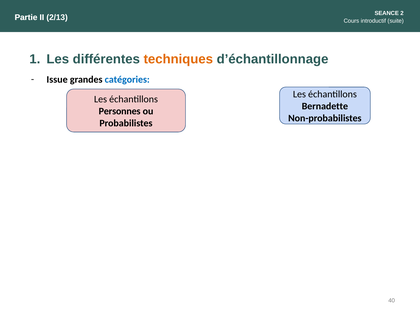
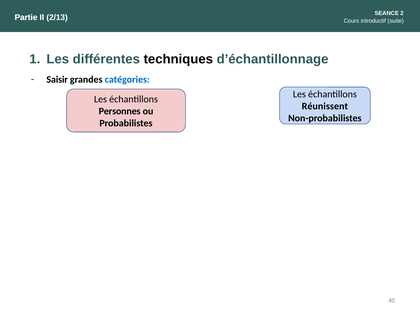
techniques colour: orange -> black
Issue: Issue -> Saisir
Bernadette: Bernadette -> Réunissent
